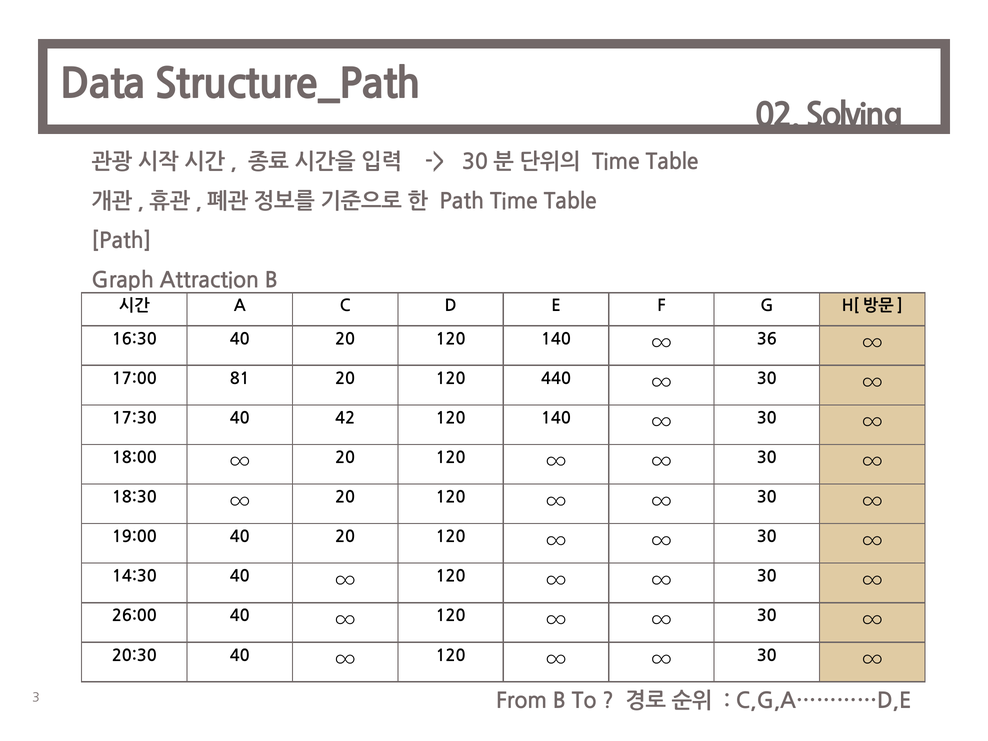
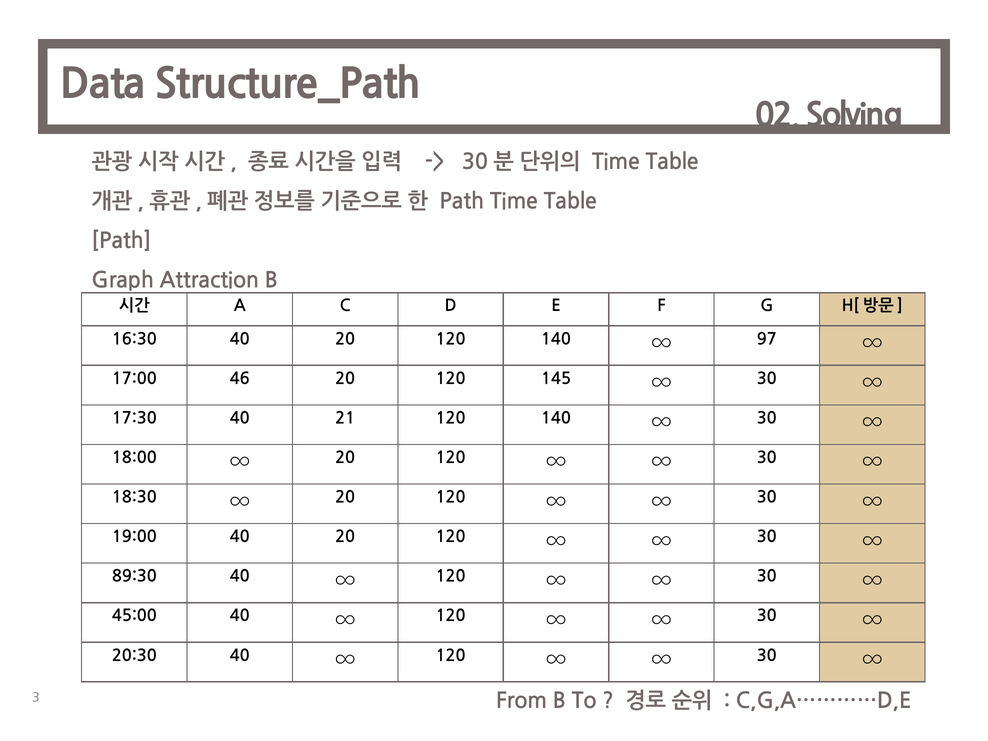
36: 36 -> 97
81: 81 -> 46
440: 440 -> 145
42: 42 -> 21
14:30: 14:30 -> 89:30
26:00: 26:00 -> 45:00
